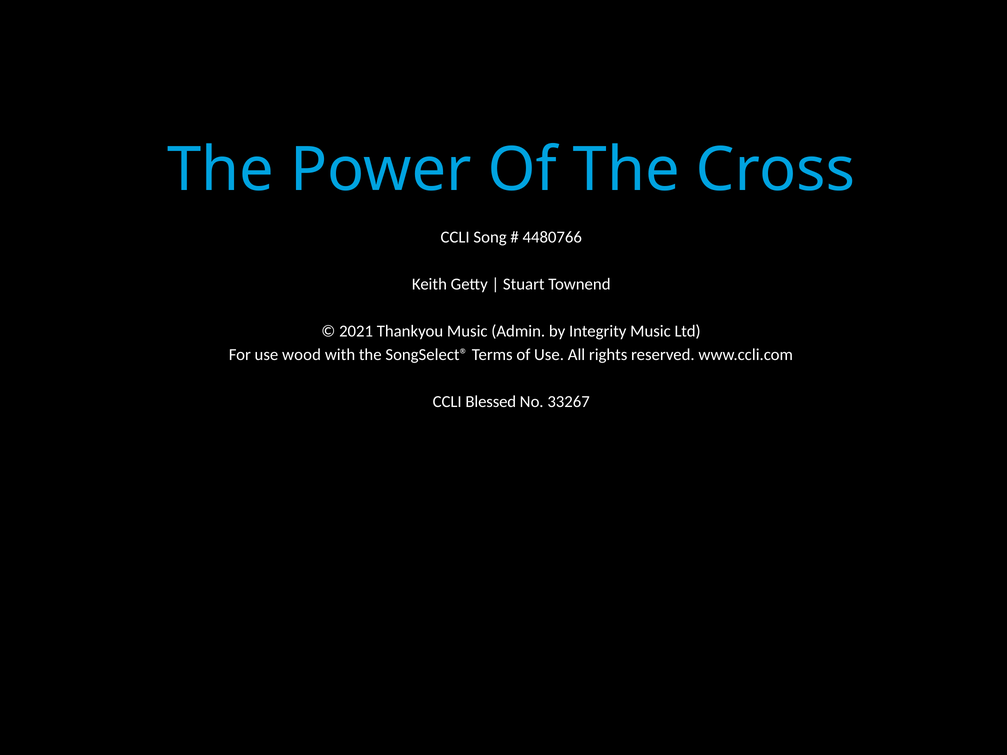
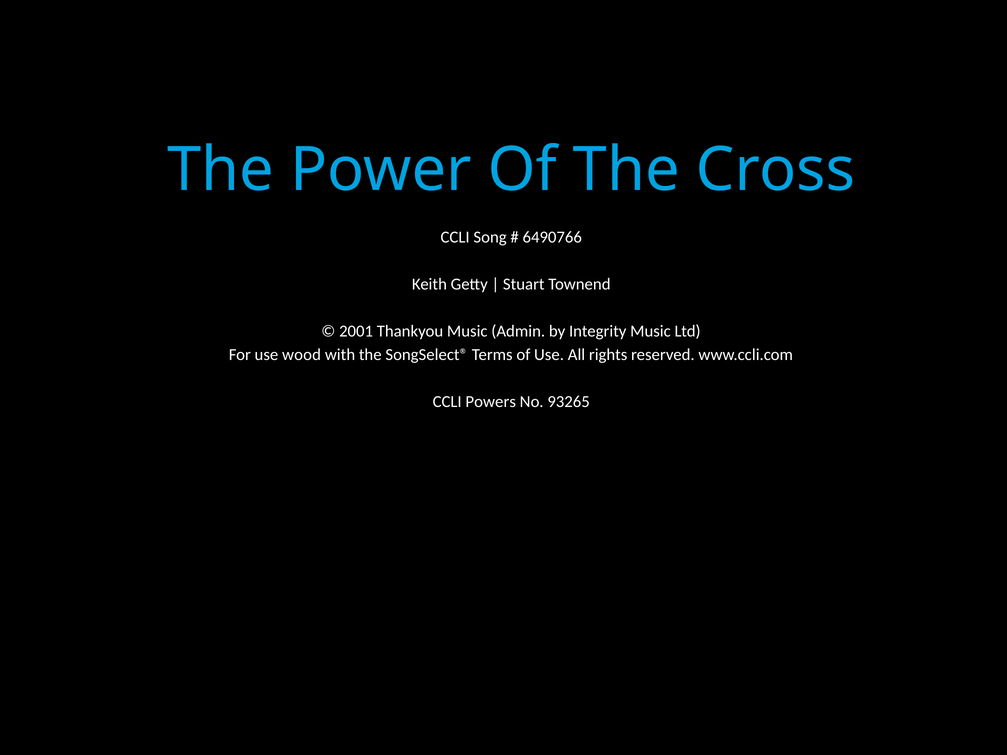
4480766: 4480766 -> 6490766
2021: 2021 -> 2001
Blessed: Blessed -> Powers
33267: 33267 -> 93265
